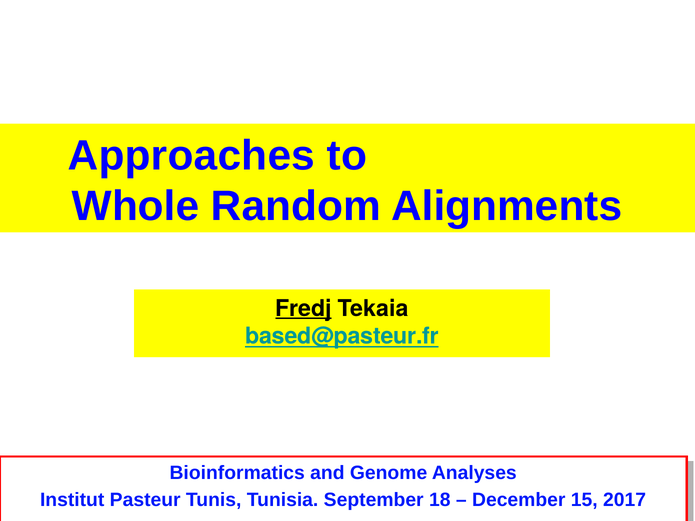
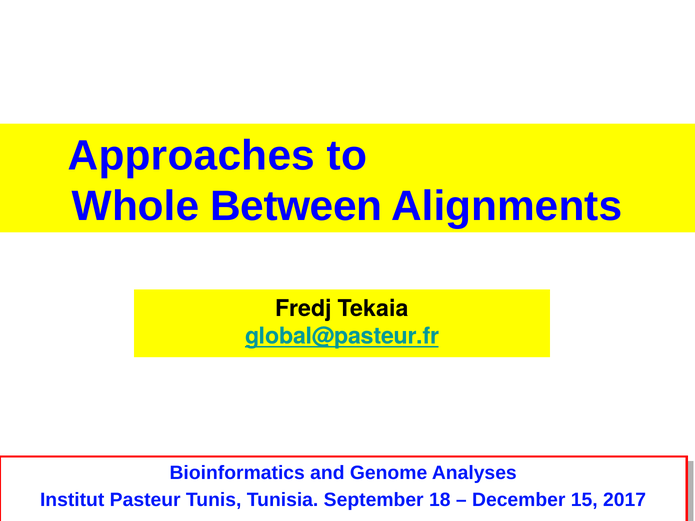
Random: Random -> Between
Fredj underline: present -> none
based@pasteur.fr: based@pasteur.fr -> global@pasteur.fr
